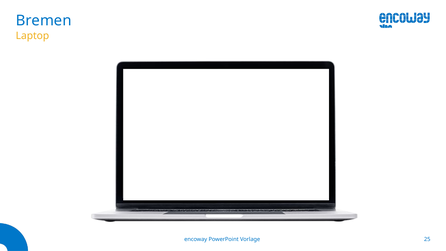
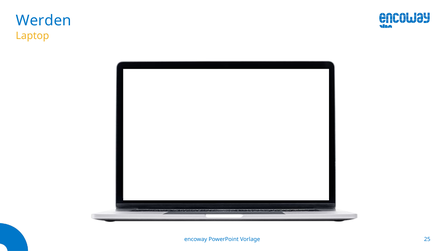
Bremen: Bremen -> Werden
